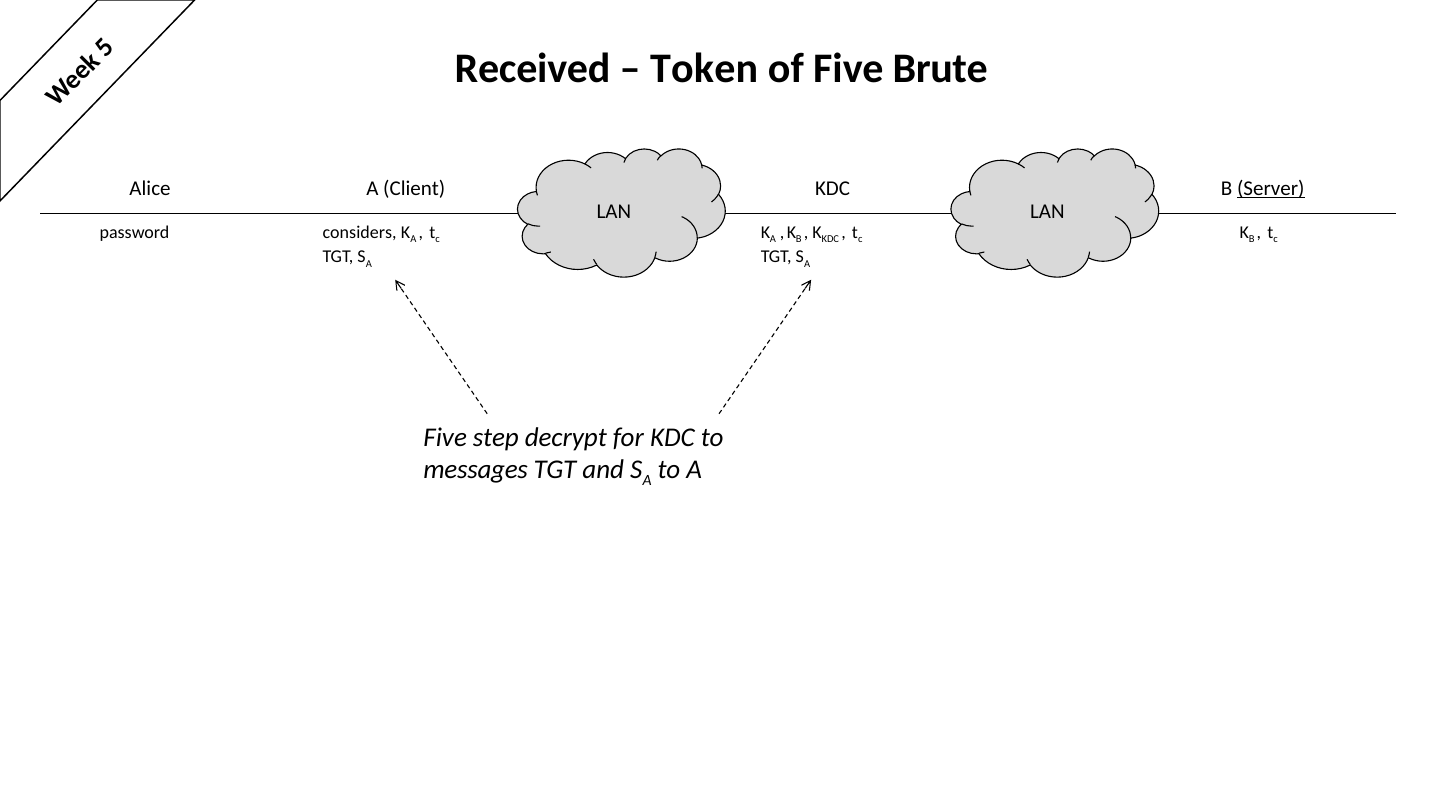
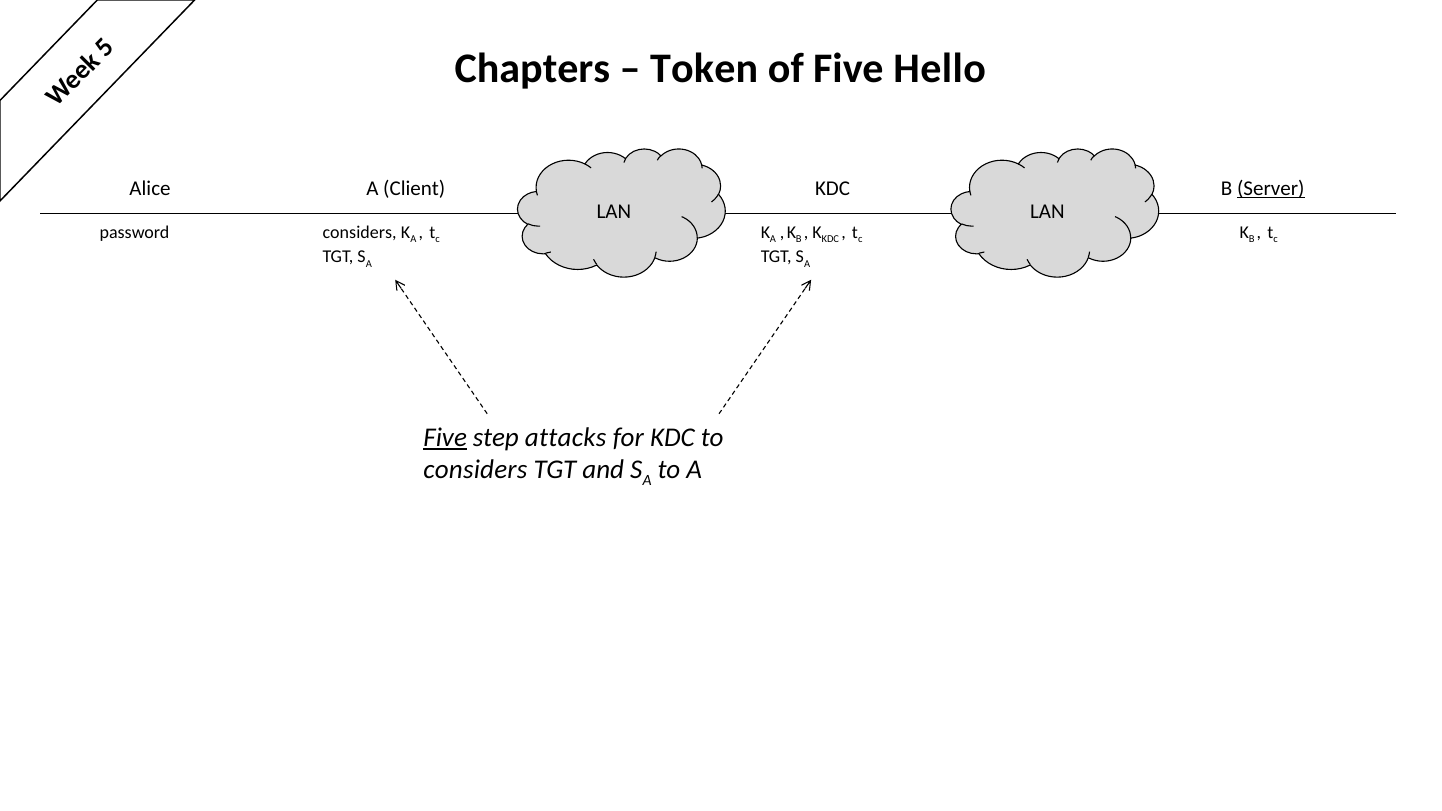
Received: Received -> Chapters
Brute: Brute -> Hello
Five at (445, 437) underline: none -> present
decrypt: decrypt -> attacks
messages at (476, 470): messages -> considers
